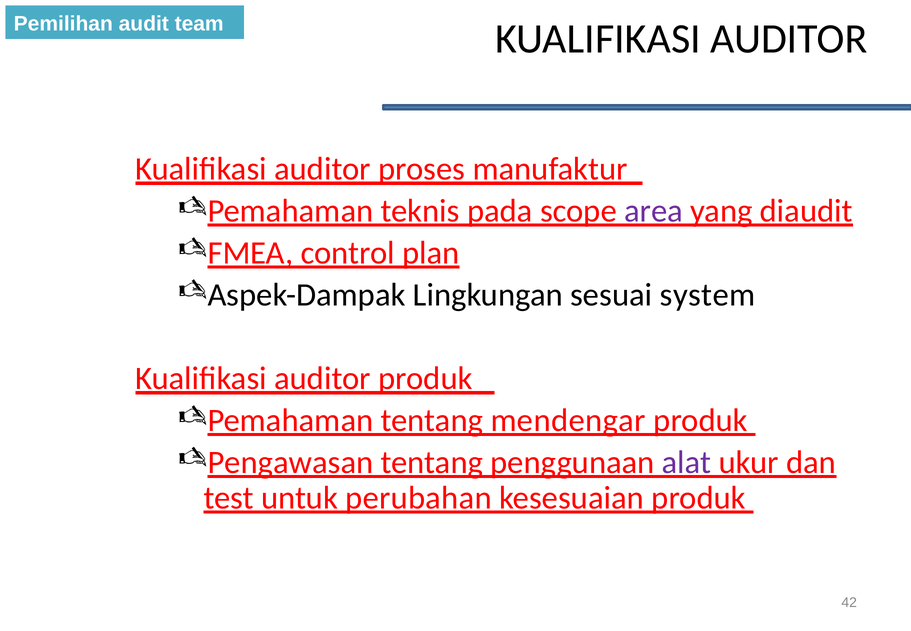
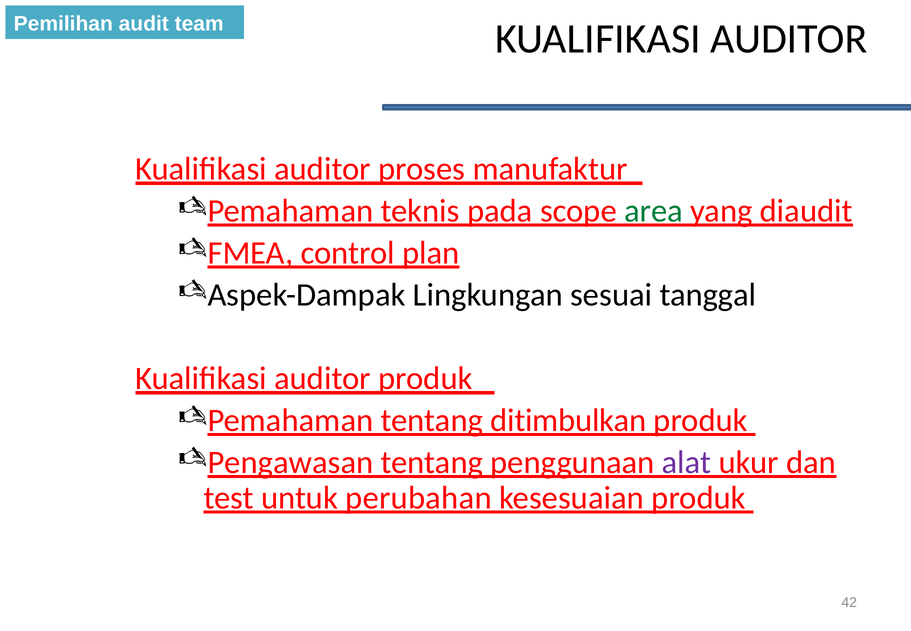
area colour: purple -> green
system: system -> tanggal
mendengar: mendengar -> ditimbulkan
